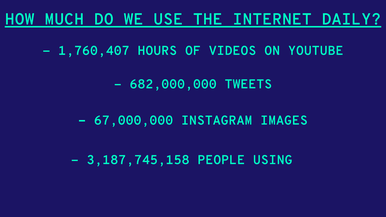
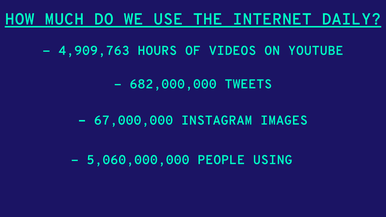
1,760,407: 1,760,407 -> 4,909,763
3,187,745,158: 3,187,745,158 -> 5,060,000,000
